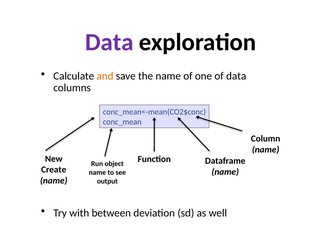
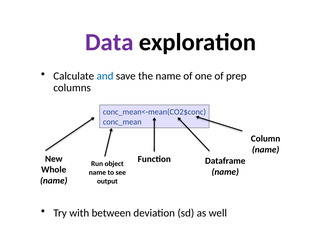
and colour: orange -> blue
of data: data -> prep
Create: Create -> Whole
